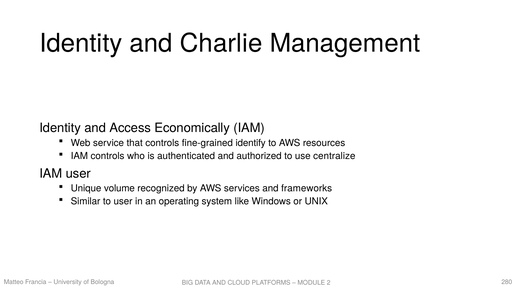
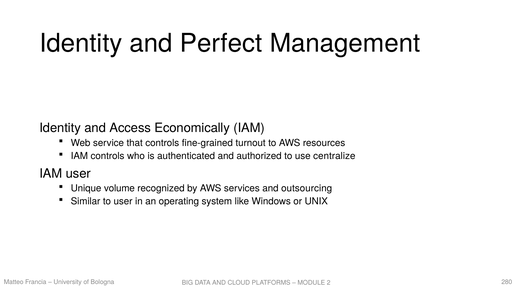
Charlie: Charlie -> Perfect
identify: identify -> turnout
frameworks: frameworks -> outsourcing
